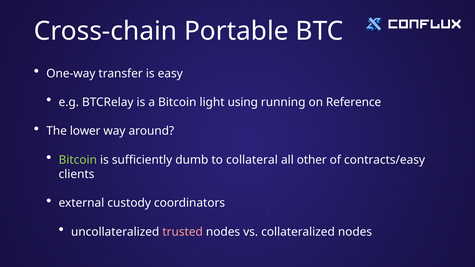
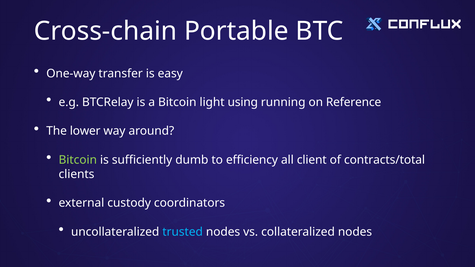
collateral: collateral -> efficiency
other: other -> client
contracts/easy: contracts/easy -> contracts/total
trusted colour: pink -> light blue
